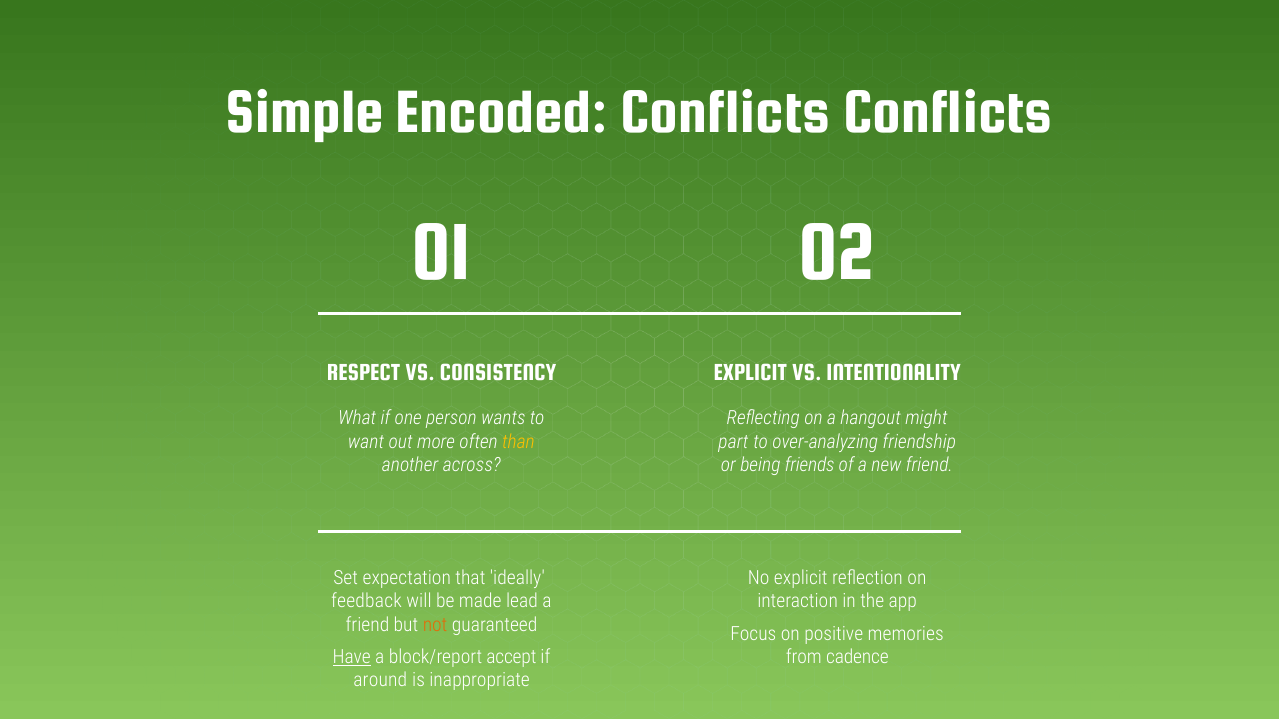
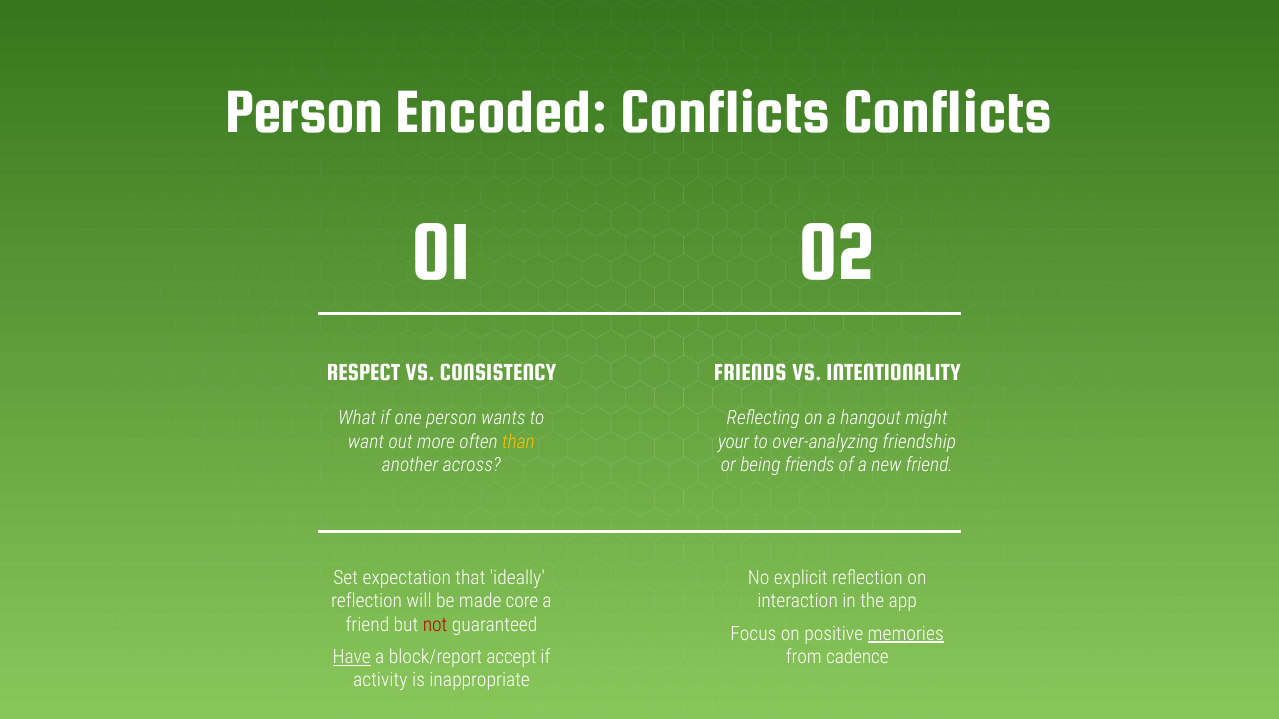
Simple at (304, 112): Simple -> Person
EXPLICIT at (750, 372): EXPLICIT -> FRIENDS
part: part -> your
feedback at (366, 602): feedback -> reflection
lead: lead -> core
not colour: orange -> red
memories underline: none -> present
around: around -> activity
